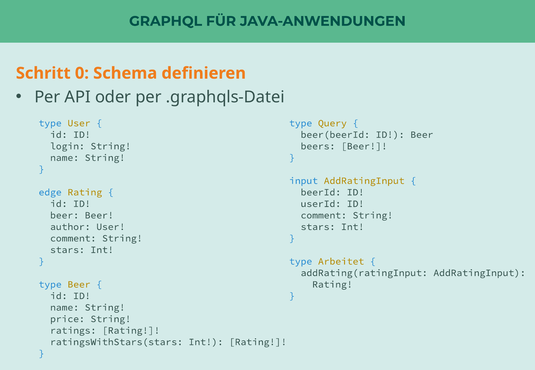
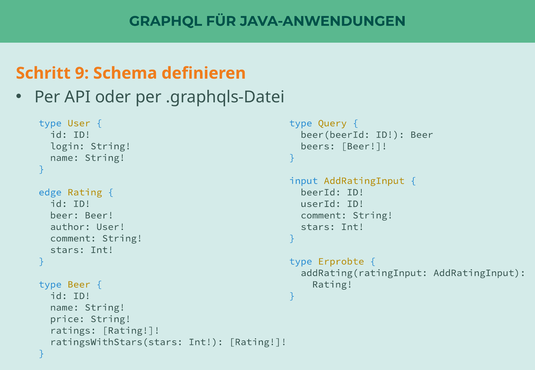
0: 0 -> 9
Arbeitet: Arbeitet -> Erprobte
